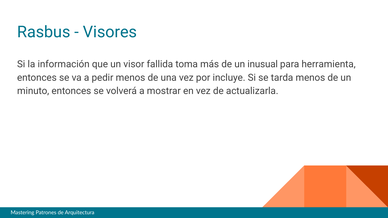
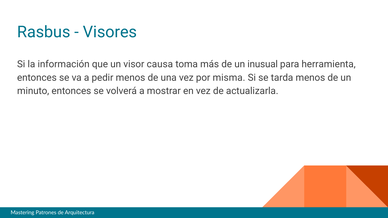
fallida: fallida -> causa
incluye: incluye -> misma
